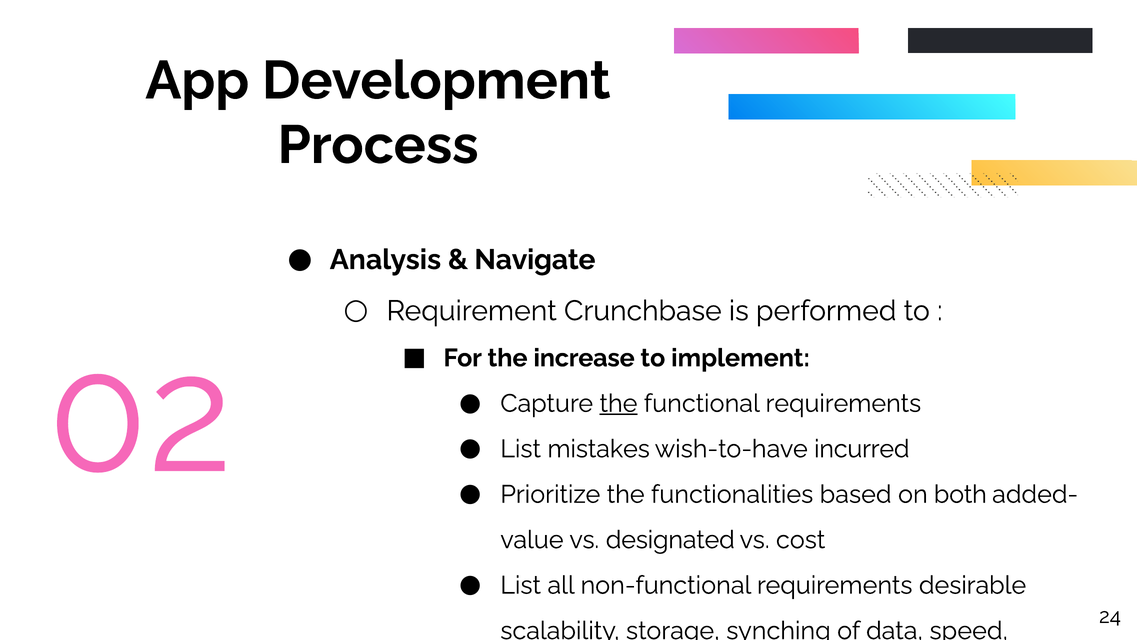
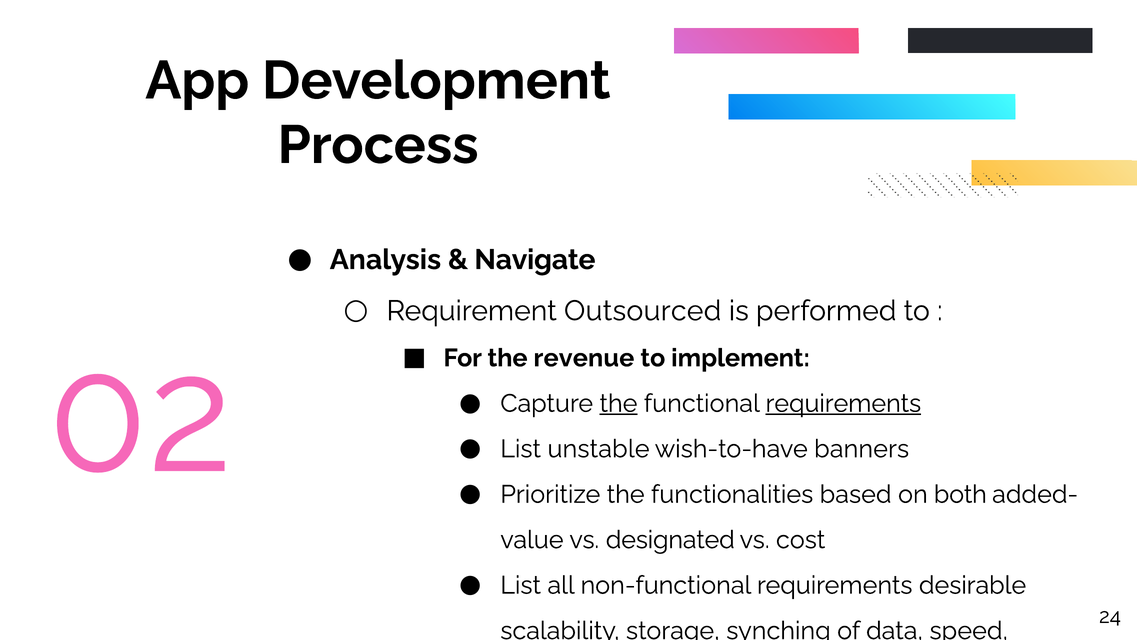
Crunchbase: Crunchbase -> Outsourced
increase: increase -> revenue
requirements at (843, 403) underline: none -> present
mistakes: mistakes -> unstable
incurred: incurred -> banners
